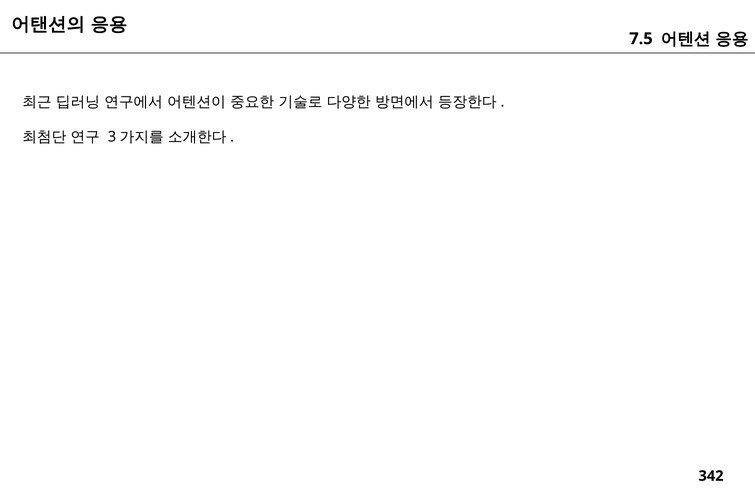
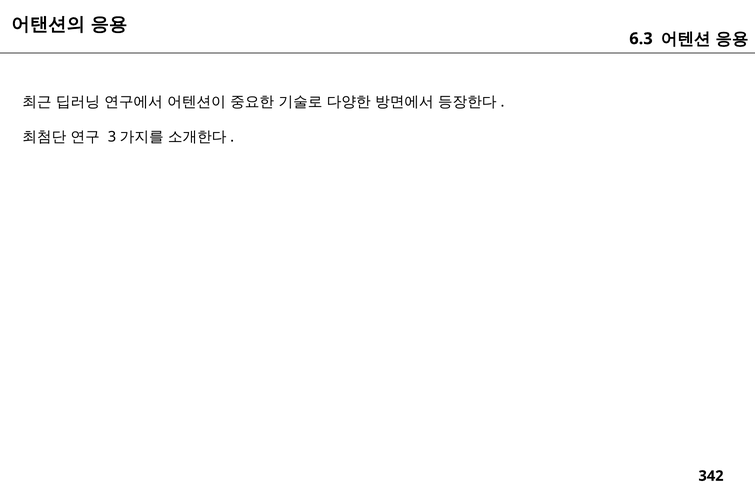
7.5: 7.5 -> 6.3
